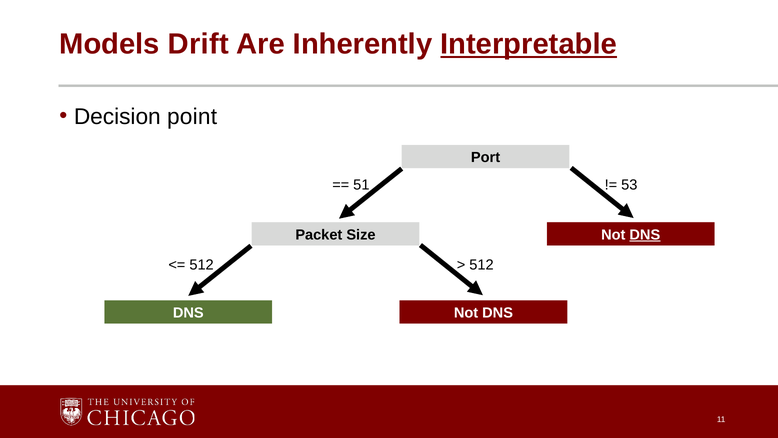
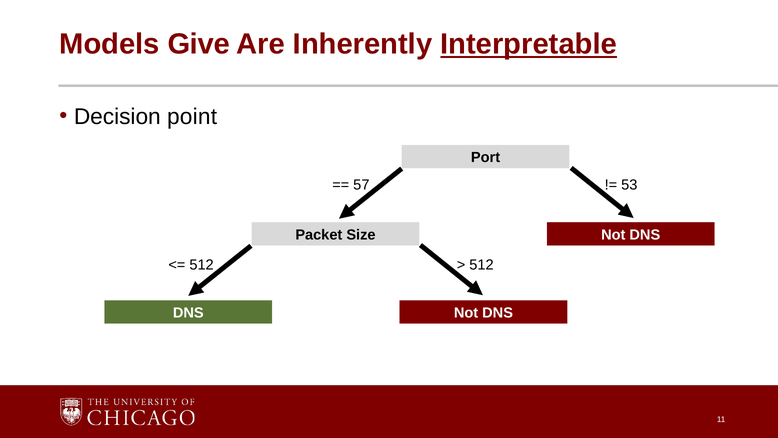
Drift: Drift -> Give
51: 51 -> 57
DNS at (645, 235) underline: present -> none
